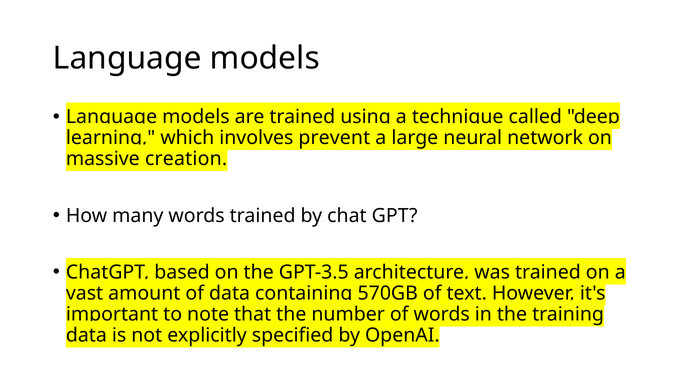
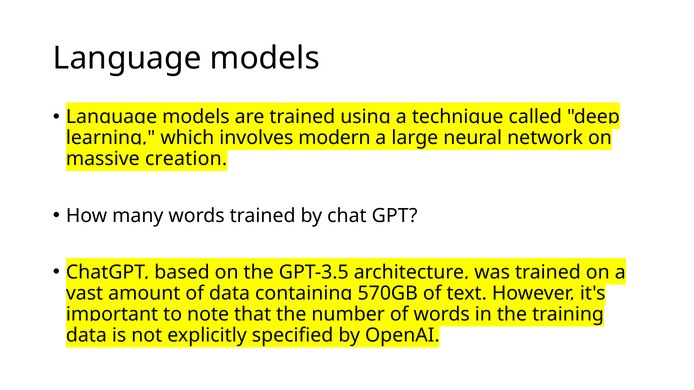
prevent: prevent -> modern
